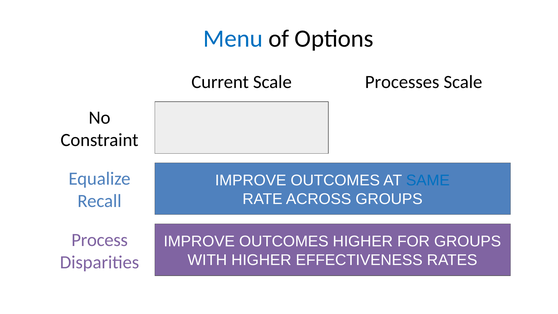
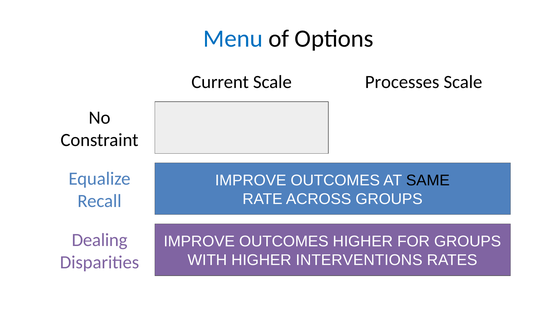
SAME colour: blue -> black
Process: Process -> Dealing
EFFECTIVENESS: EFFECTIVENESS -> INTERVENTIONS
